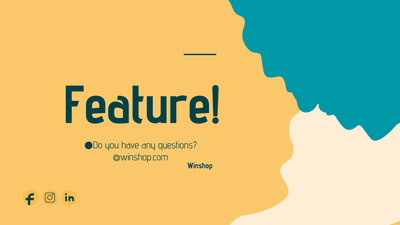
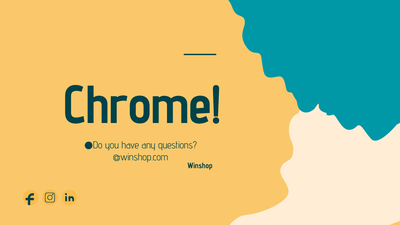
Feature: Feature -> Chrome
